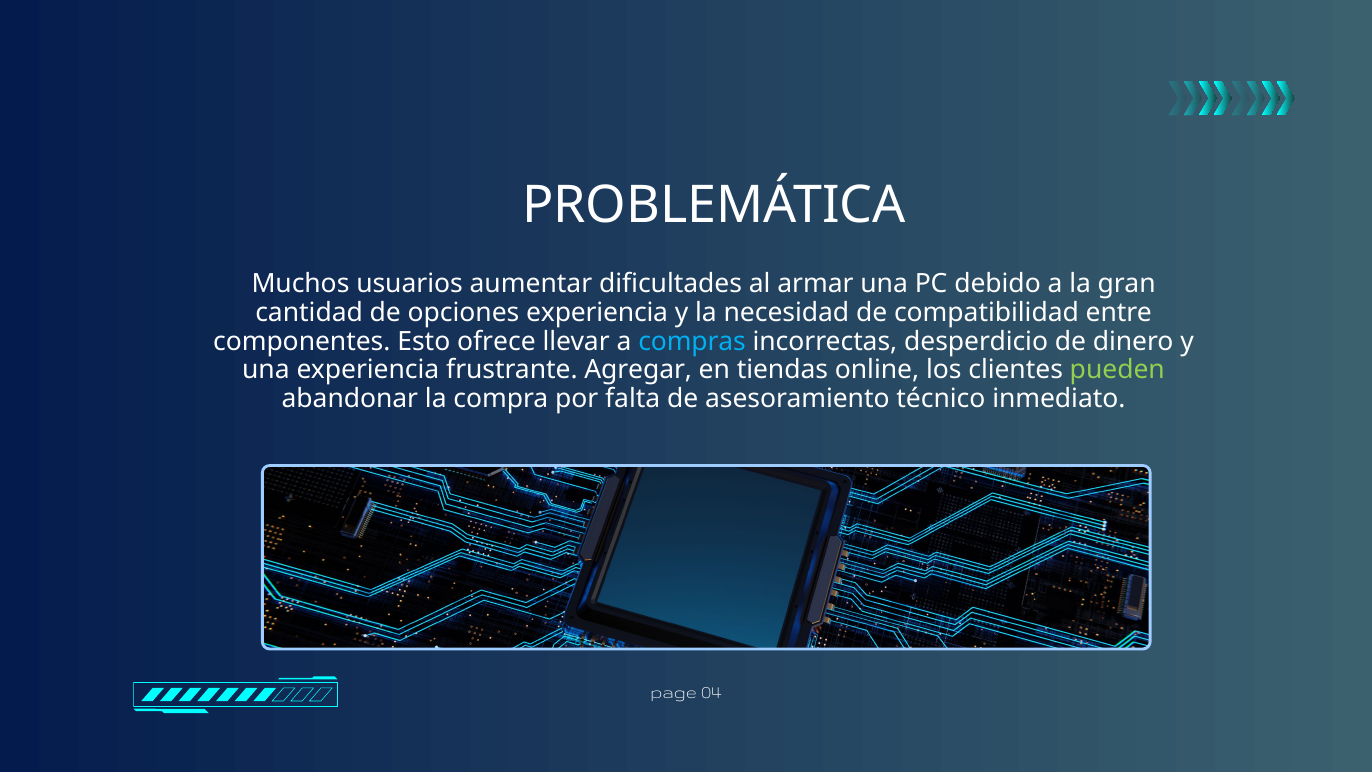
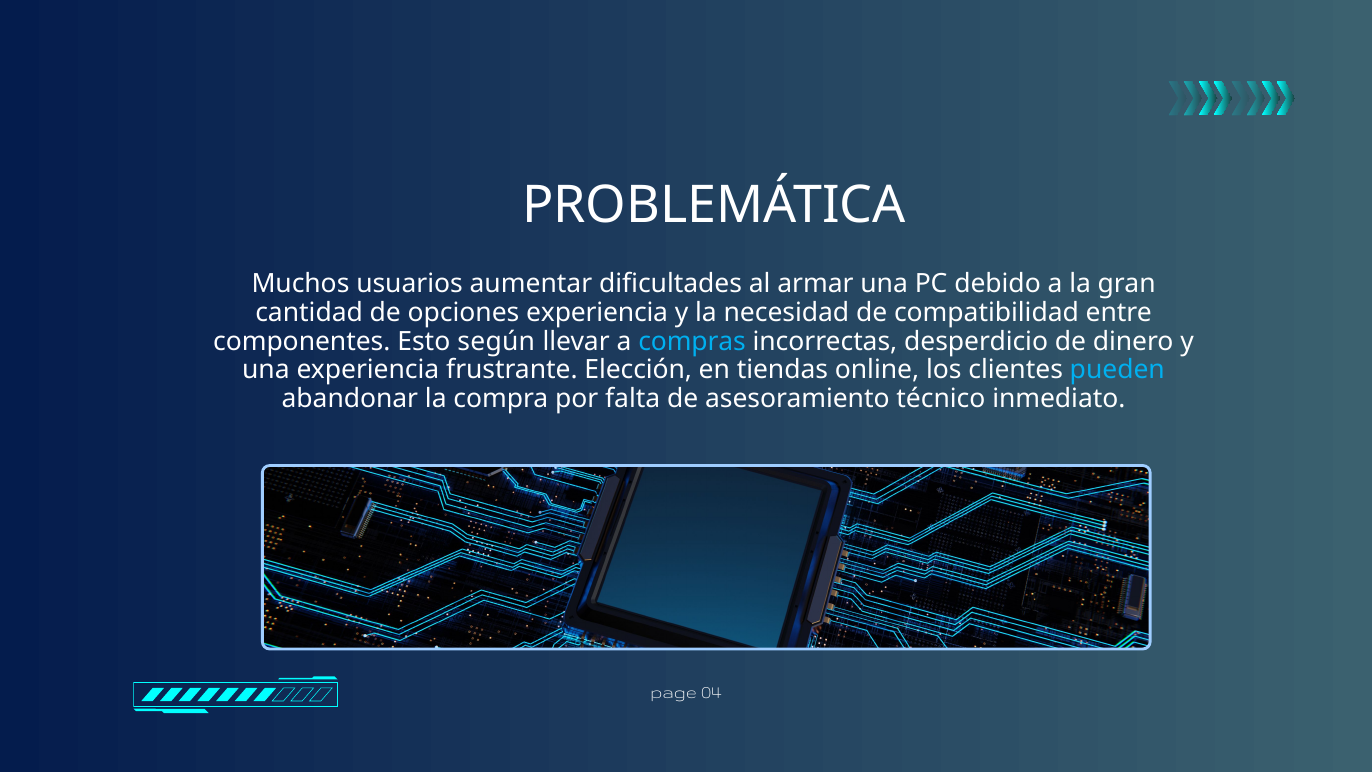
ofrece: ofrece -> según
Agregar: Agregar -> Elección
pueden colour: light green -> light blue
